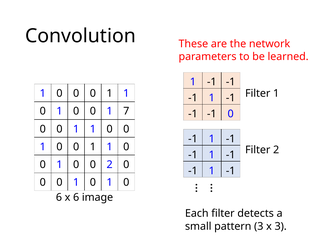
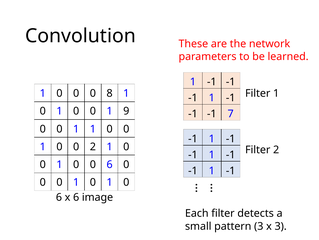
1 at (110, 93): 1 -> 8
7: 7 -> 9
-1 0: 0 -> 7
1 at (93, 146): 1 -> 2
0 0 2: 2 -> 6
